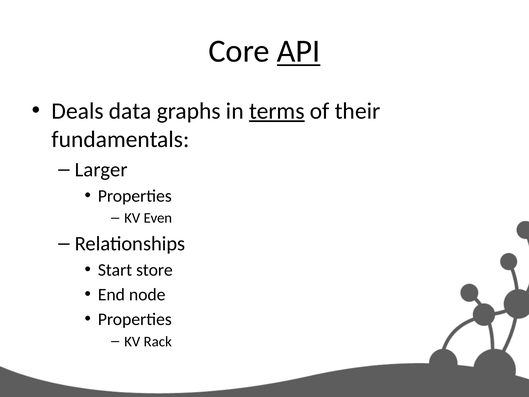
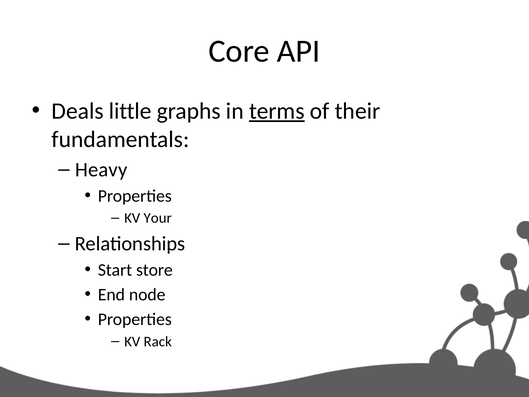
API underline: present -> none
data: data -> little
Larger: Larger -> Heavy
Even: Even -> Your
